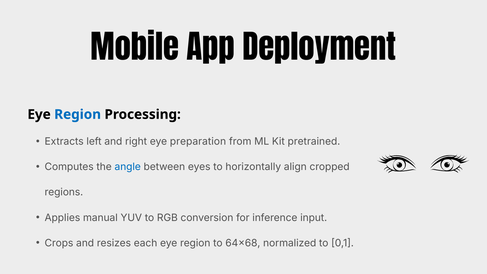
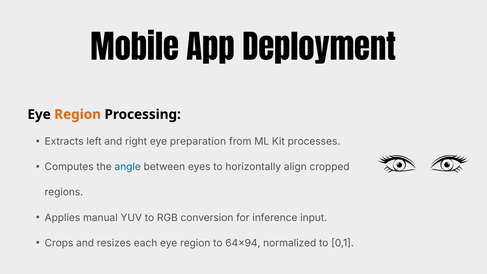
Region at (78, 114) colour: blue -> orange
pretrained: pretrained -> processes
64×68: 64×68 -> 64×94
